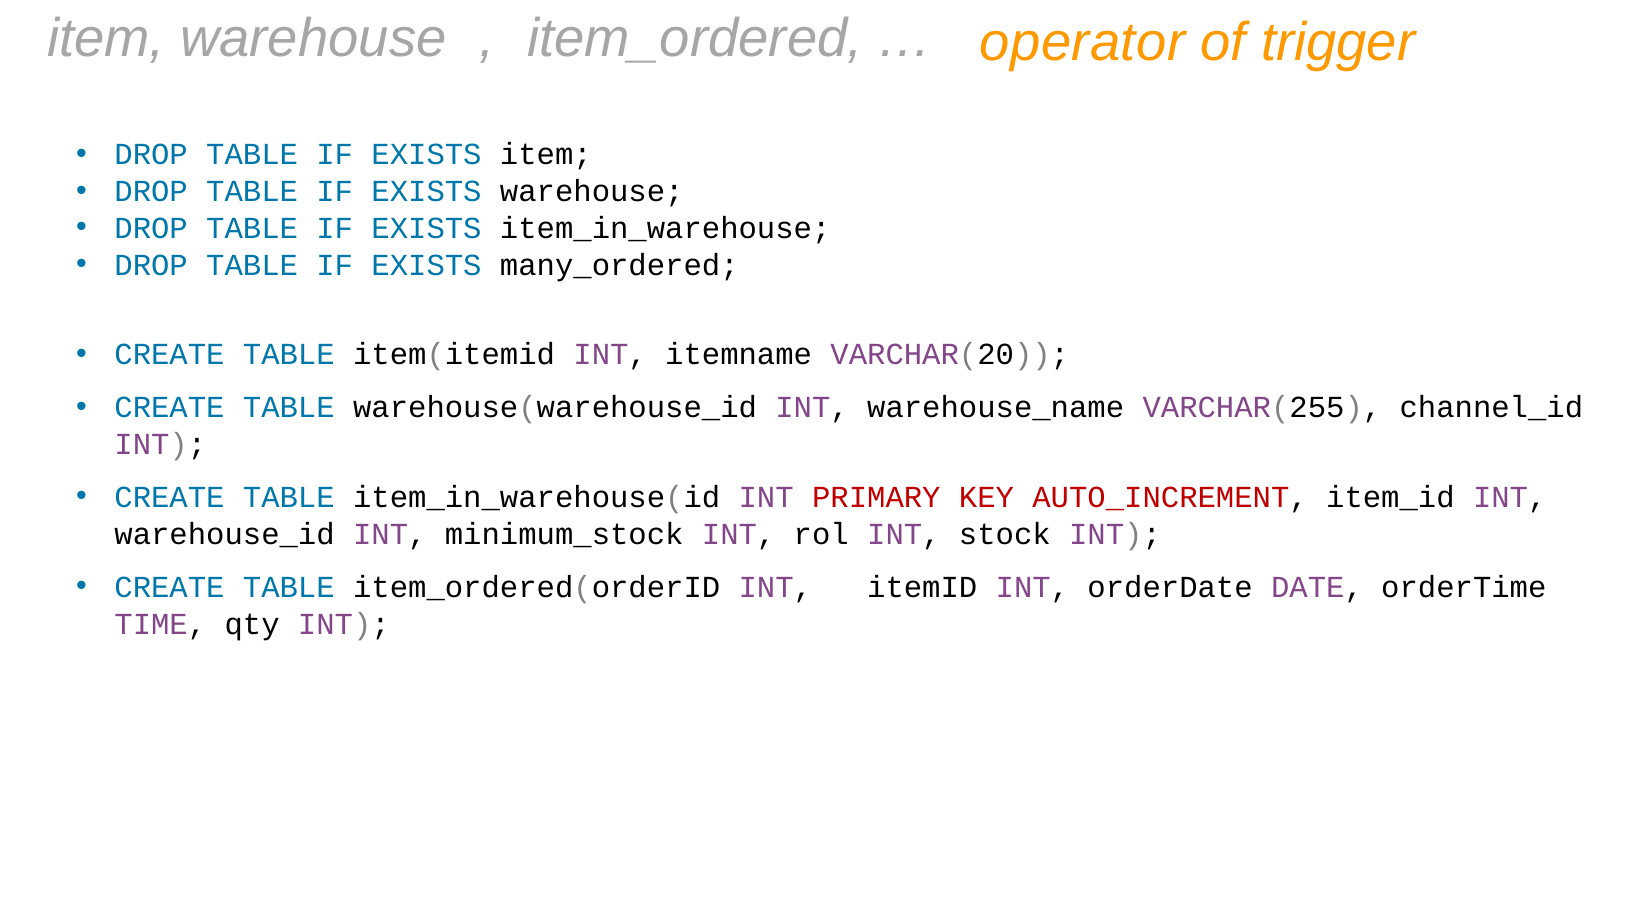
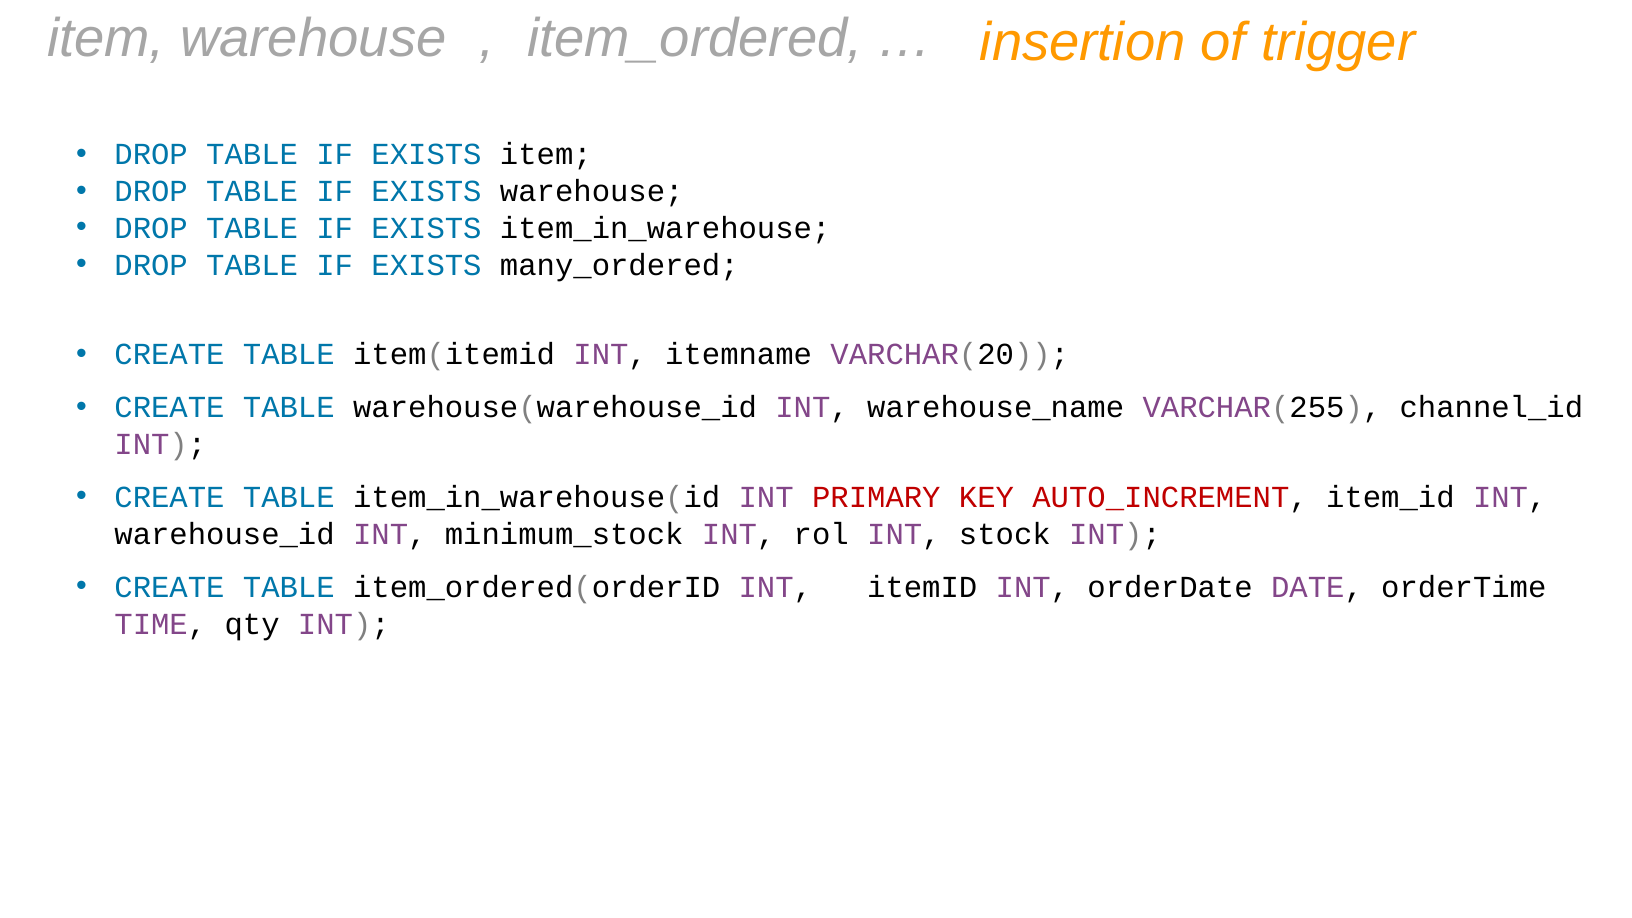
operator: operator -> insertion
